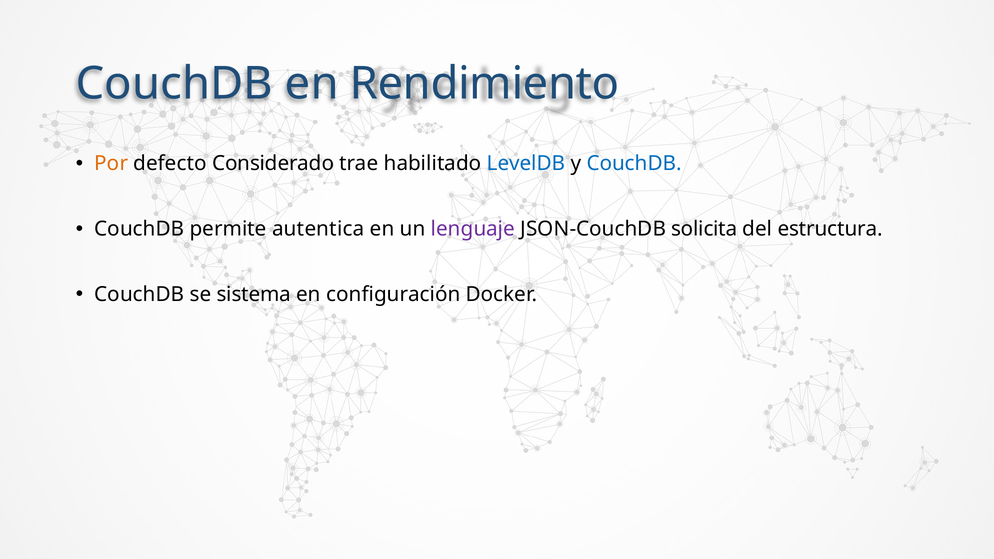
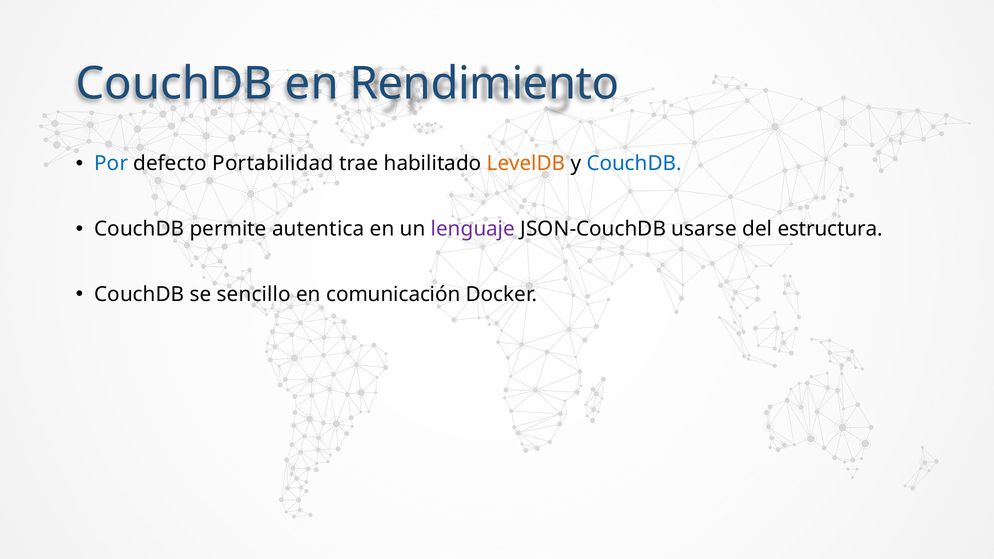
Por colour: orange -> blue
Considerado: Considerado -> Portabilidad
LevelDB colour: blue -> orange
solicita: solicita -> usarse
sistema: sistema -> sencillo
configuración: configuración -> comunicación
